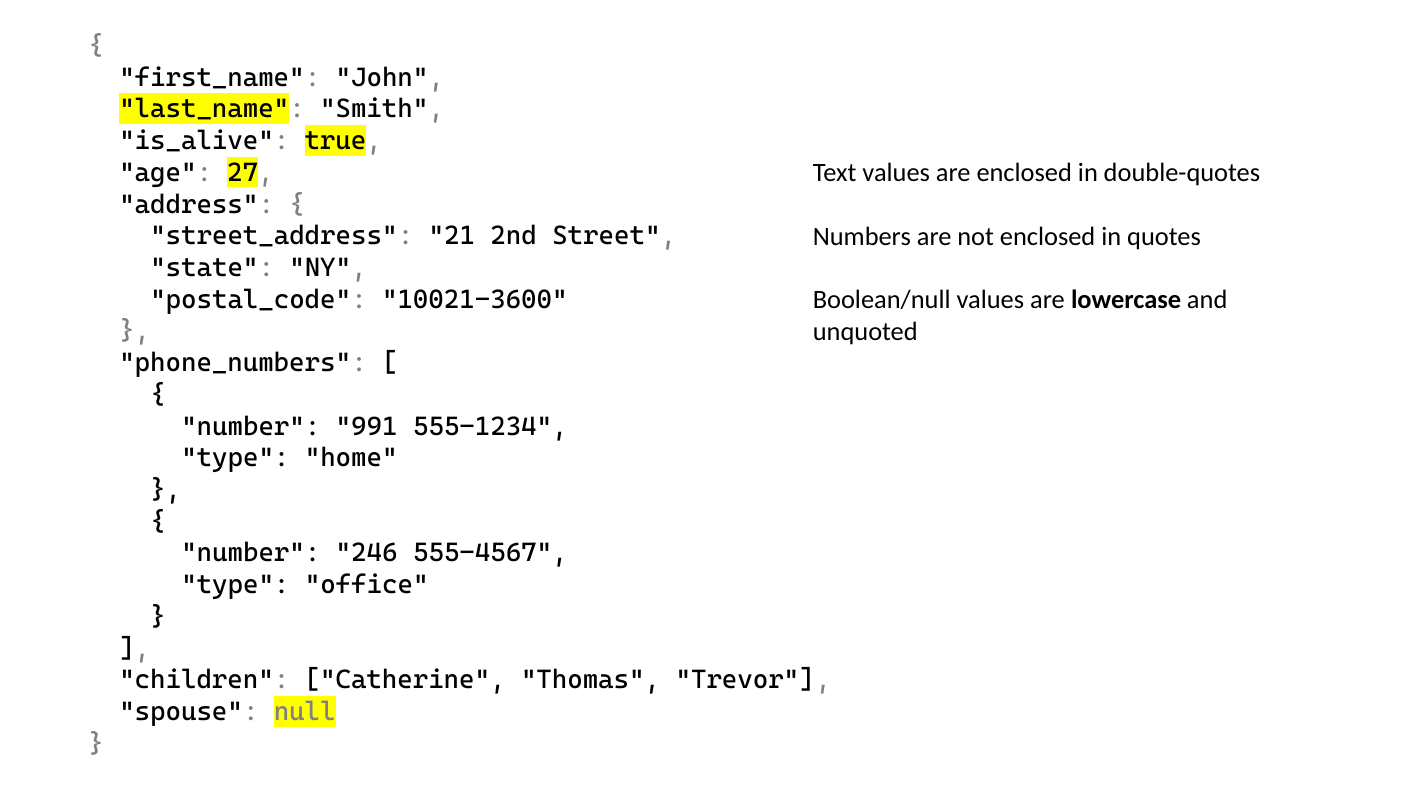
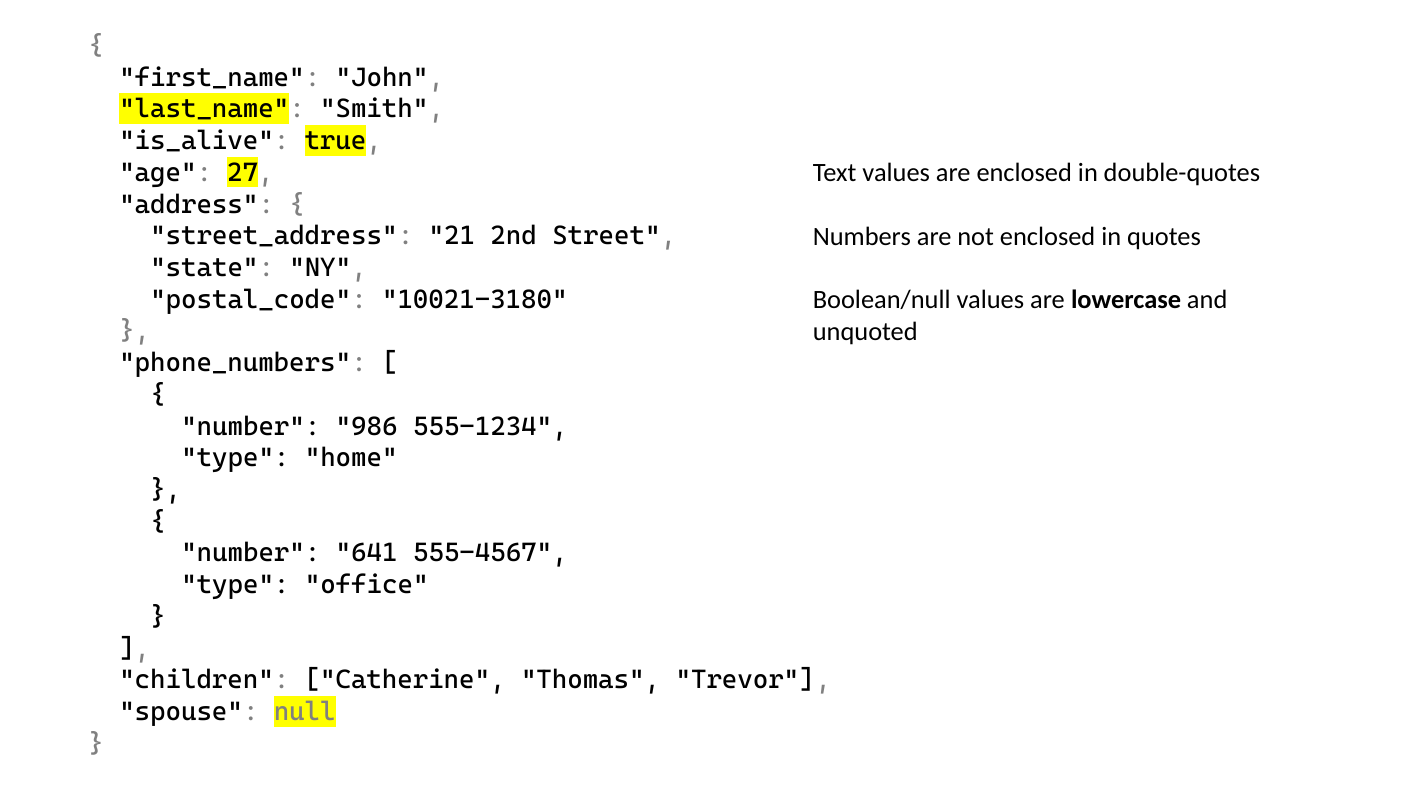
10021-3600: 10021-3600 -> 10021-3180
991: 991 -> 986
246: 246 -> 641
